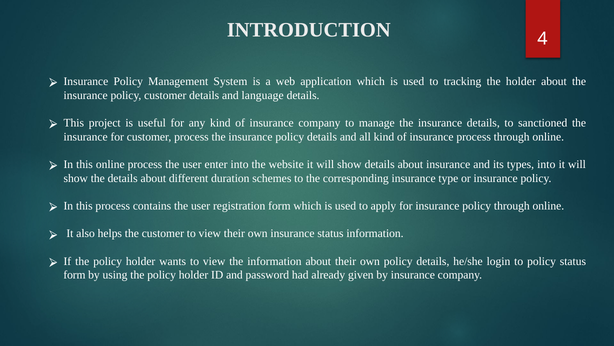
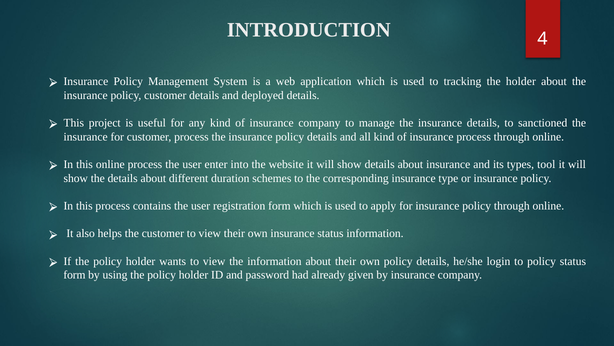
language: language -> deployed
types into: into -> tool
